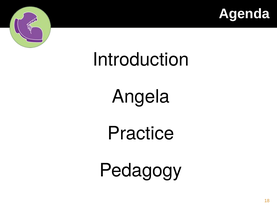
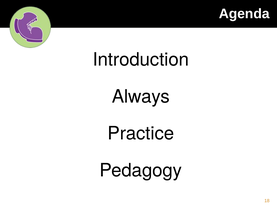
Angela: Angela -> Always
